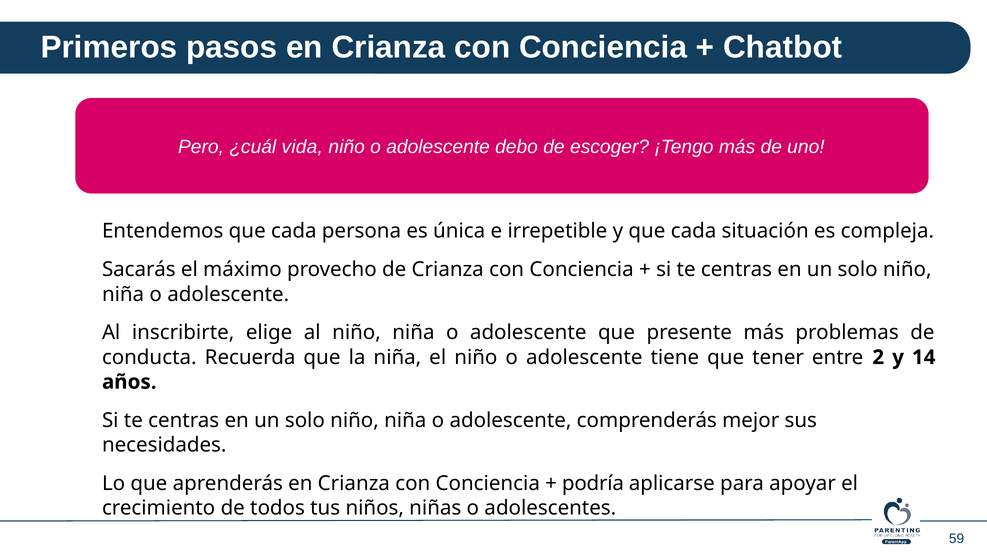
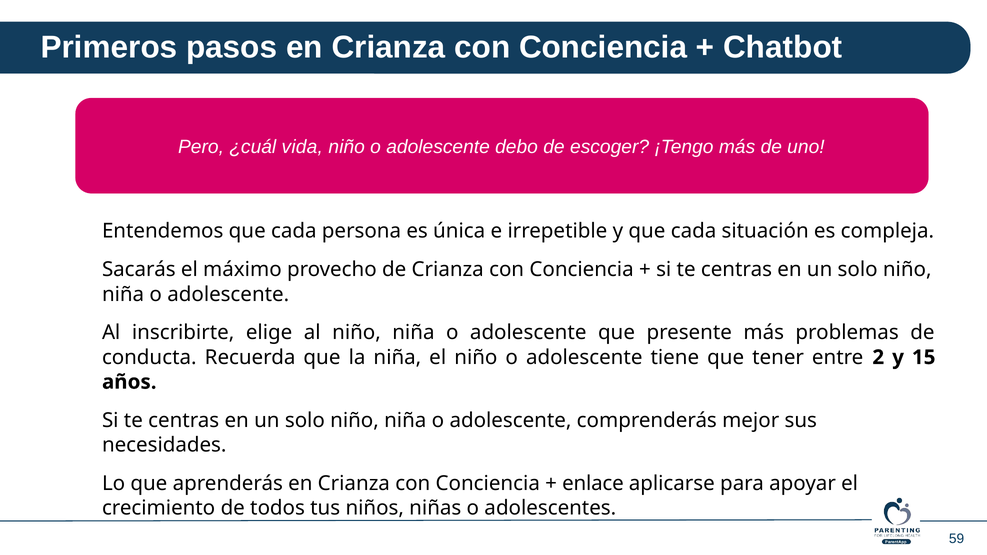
14: 14 -> 15
podría: podría -> enlace
